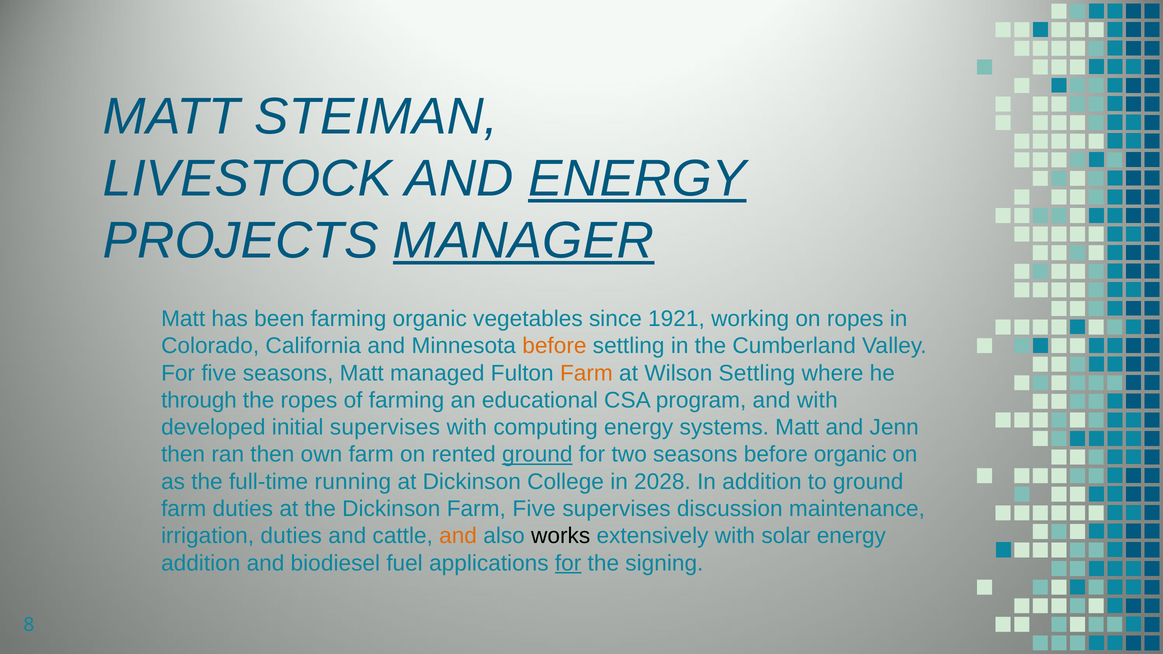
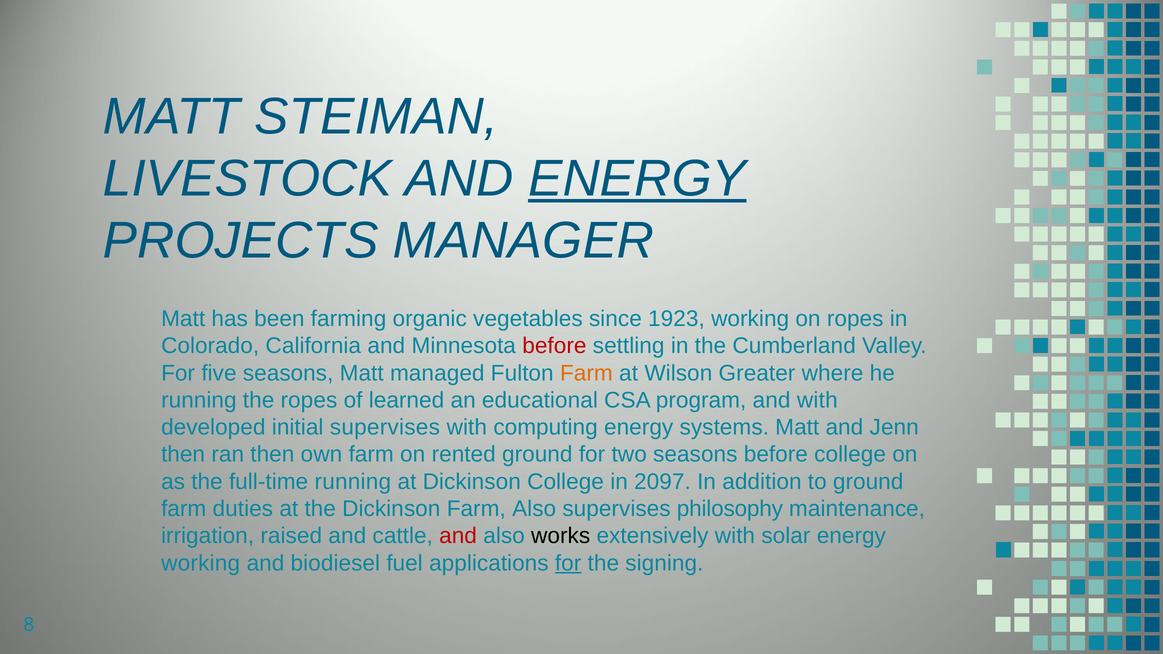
MANAGER underline: present -> none
1921: 1921 -> 1923
before at (554, 346) colour: orange -> red
Wilson Settling: Settling -> Greater
through at (199, 400): through -> running
of farming: farming -> learned
ground at (537, 455) underline: present -> none
before organic: organic -> college
2028: 2028 -> 2097
Farm Five: Five -> Also
discussion: discussion -> philosophy
irrigation duties: duties -> raised
and at (458, 536) colour: orange -> red
addition at (201, 563): addition -> working
